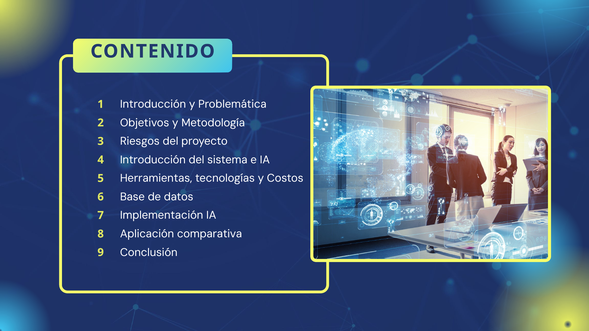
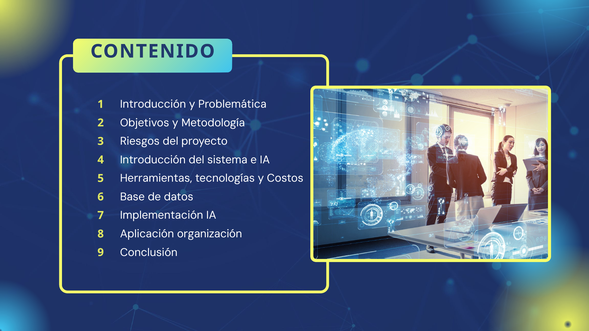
comparativa: comparativa -> organización
